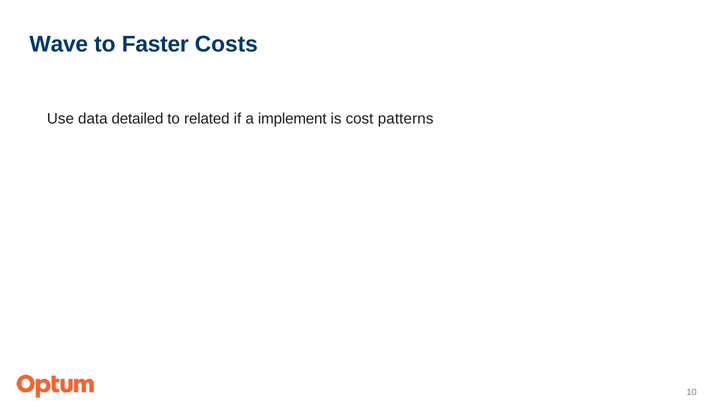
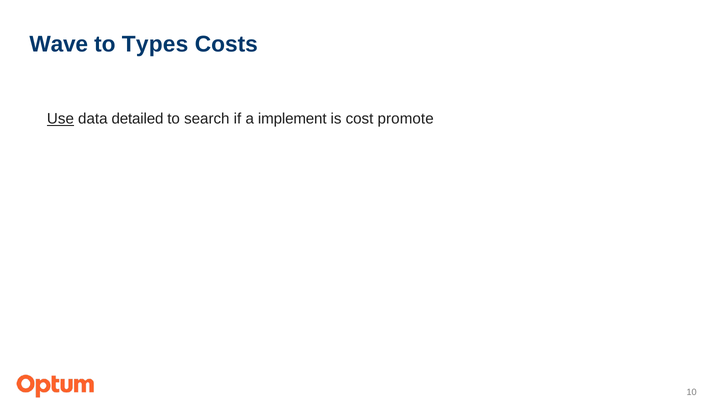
Faster: Faster -> Types
Use underline: none -> present
related: related -> search
patterns: patterns -> promote
